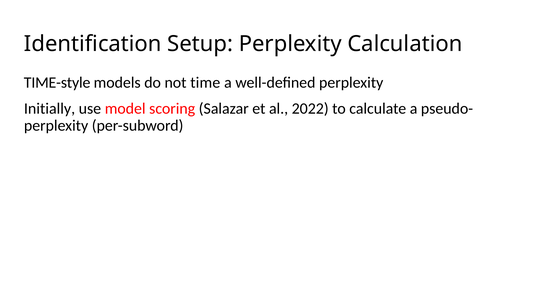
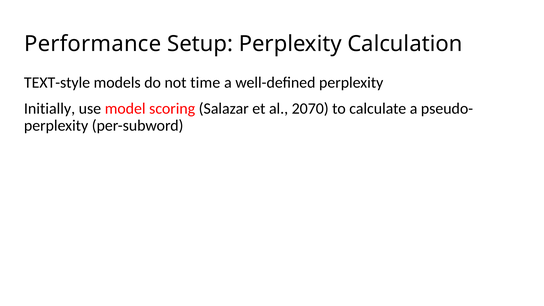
Identification: Identification -> Performance
TIME-style: TIME-style -> TEXT-style
2022: 2022 -> 2070
